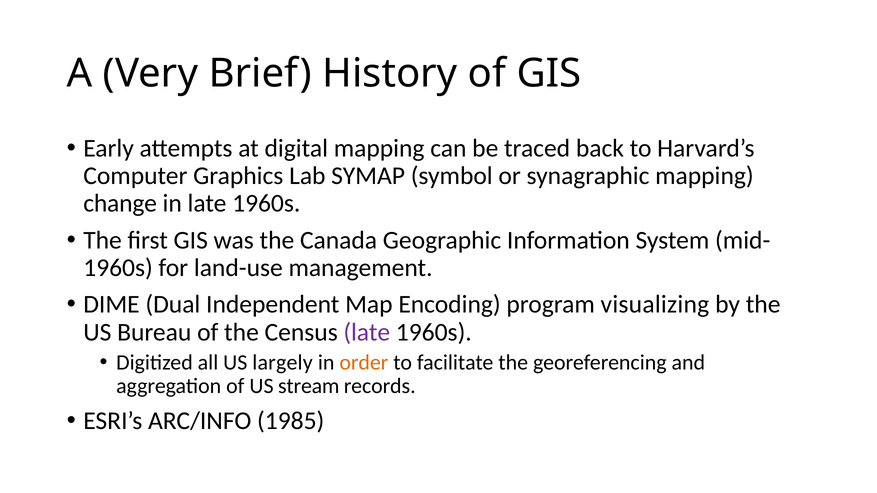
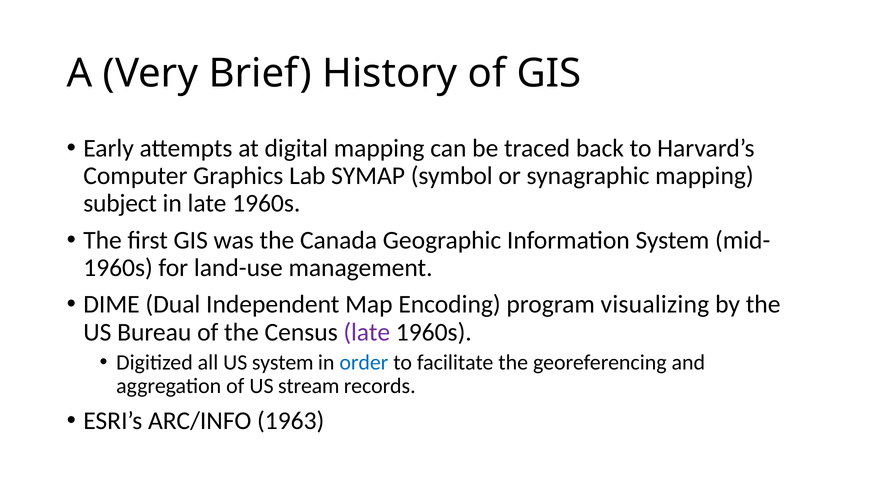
change: change -> subject
US largely: largely -> system
order colour: orange -> blue
1985: 1985 -> 1963
